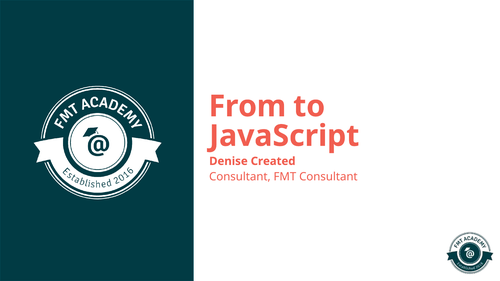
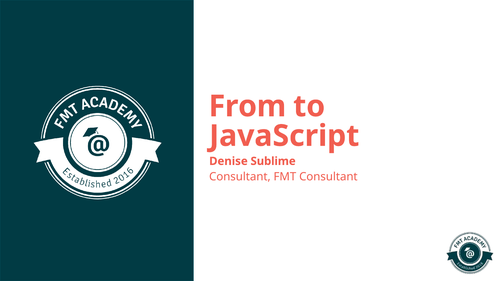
Created: Created -> Sublime
